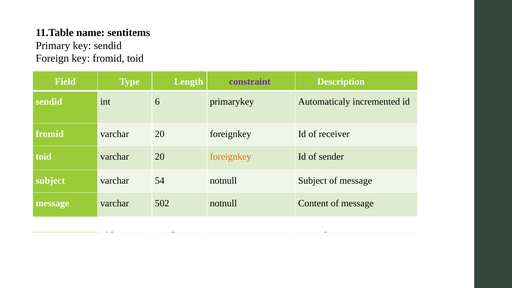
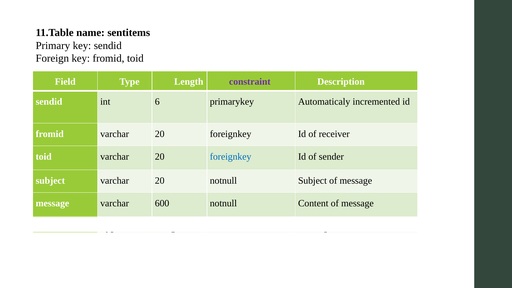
foreignkey at (231, 157) colour: orange -> blue
subject varchar 54: 54 -> 20
502: 502 -> 600
